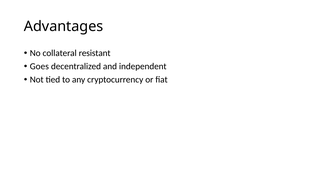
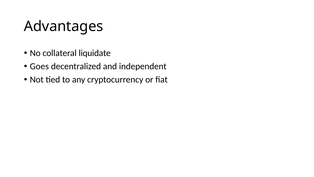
resistant: resistant -> liquidate
